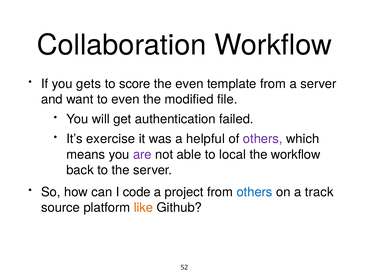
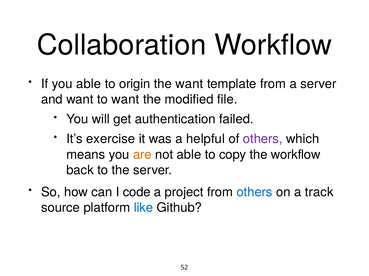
you gets: gets -> able
score: score -> origin
the even: even -> want
to even: even -> want
are colour: purple -> orange
local: local -> copy
like colour: orange -> blue
